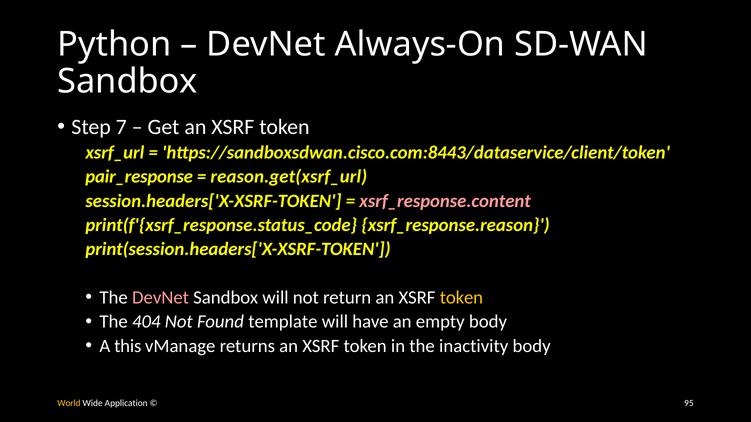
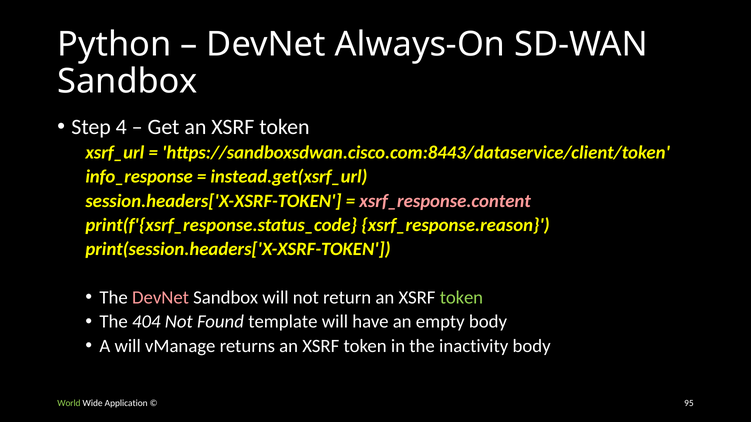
7: 7 -> 4
pair_response: pair_response -> info_response
reason.get(xsrf_url: reason.get(xsrf_url -> instead.get(xsrf_url
token at (461, 298) colour: yellow -> light green
A this: this -> will
World colour: yellow -> light green
